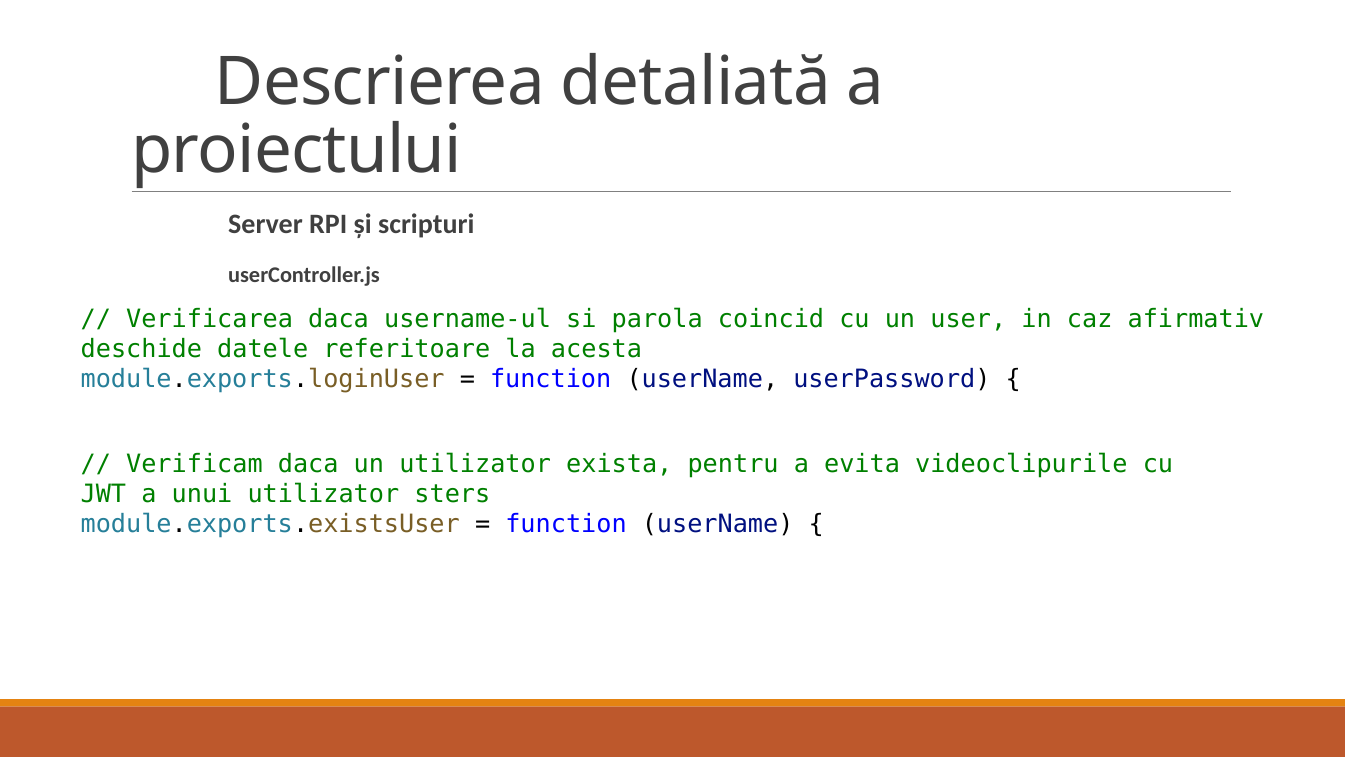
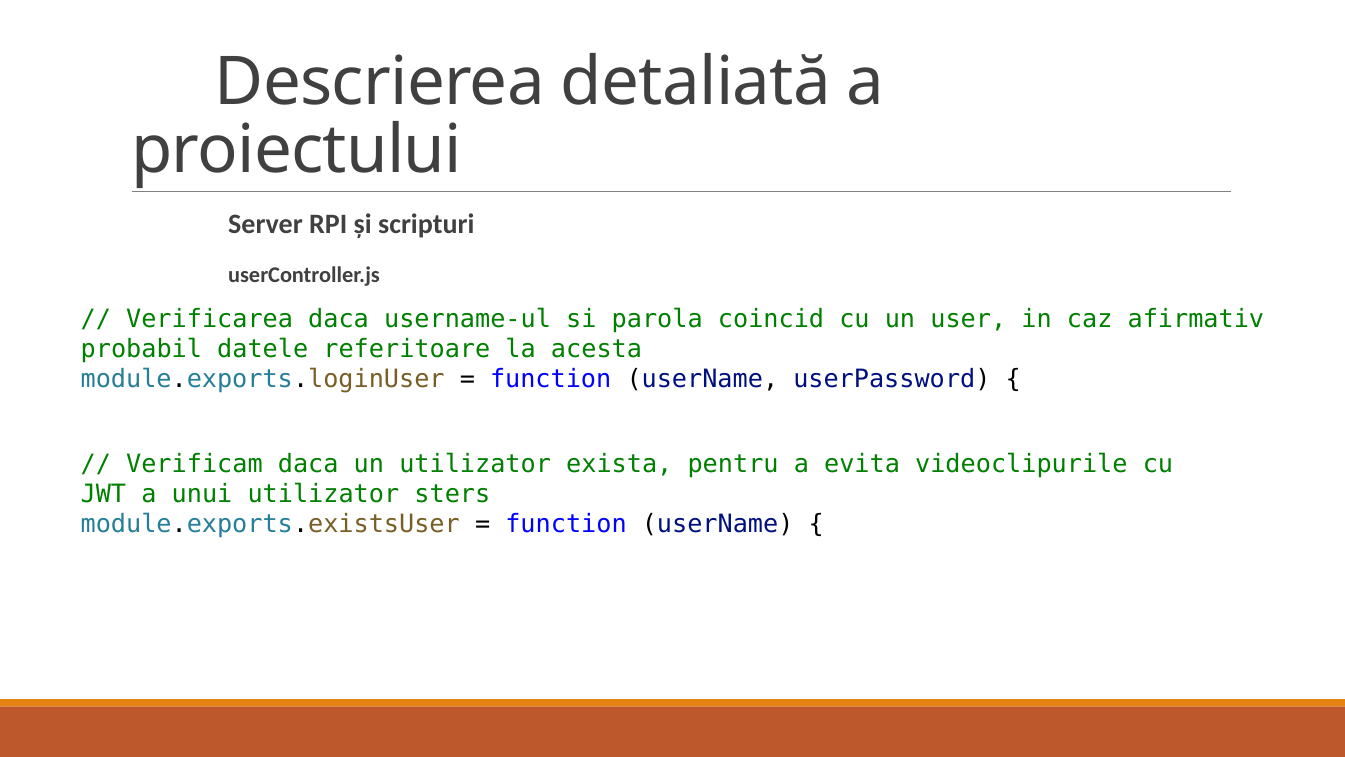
deschide: deschide -> probabil
